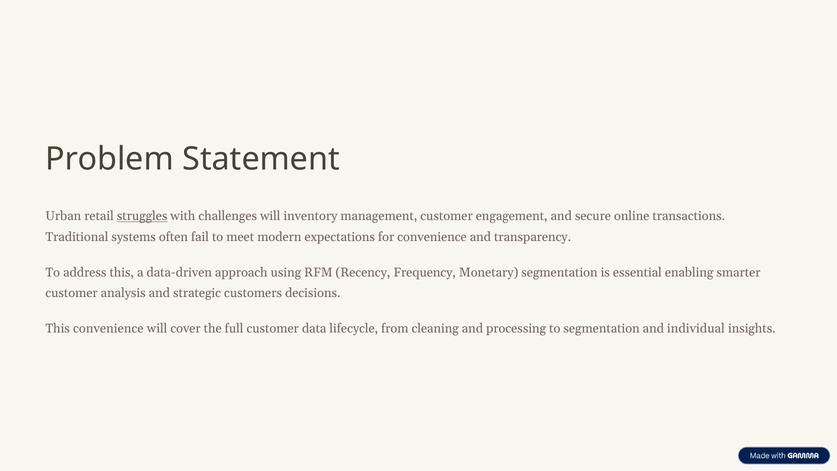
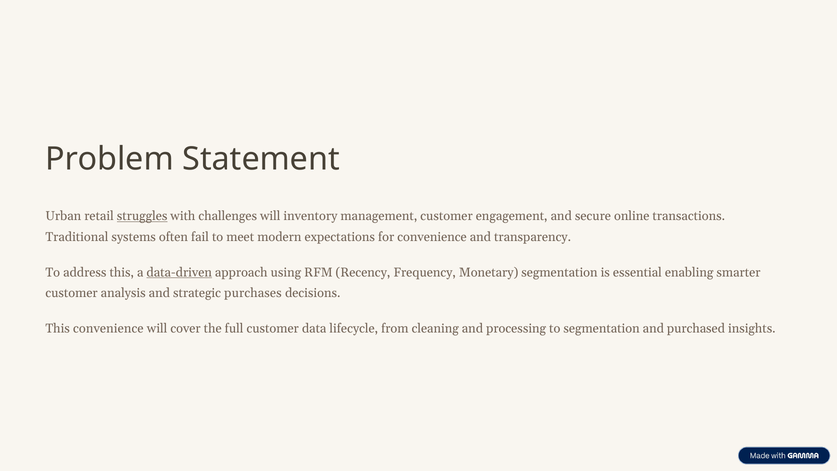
data-driven underline: none -> present
customers: customers -> purchases
individual: individual -> purchased
